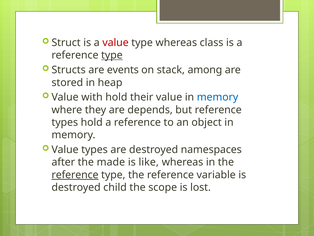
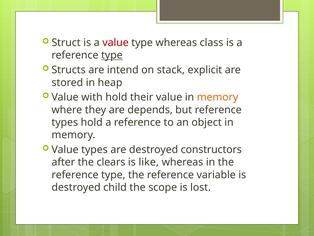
events: events -> intend
among: among -> explicit
memory at (218, 97) colour: blue -> orange
namespaces: namespaces -> constructors
made: made -> clears
reference at (75, 174) underline: present -> none
